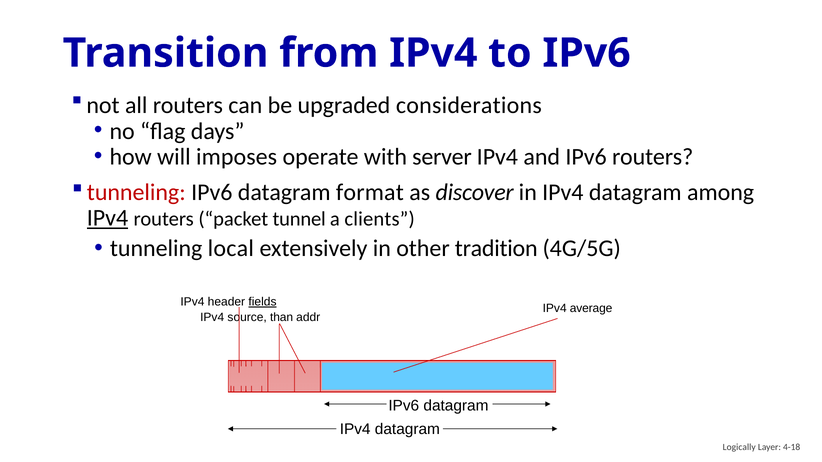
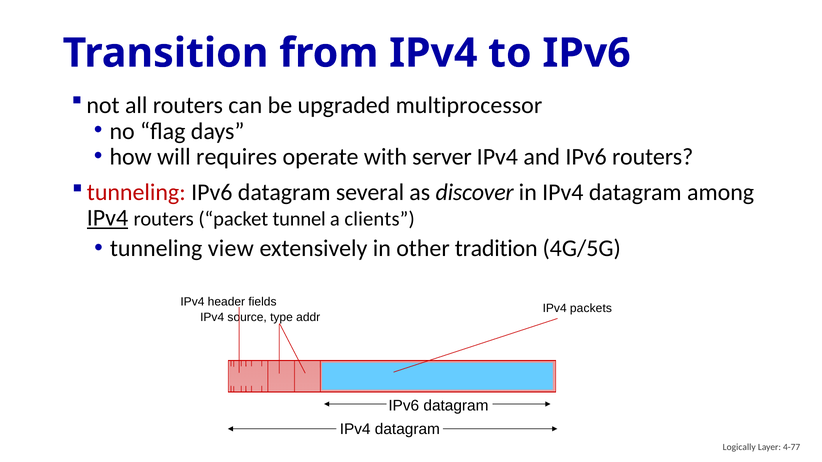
considerations: considerations -> multiprocessor
imposes: imposes -> requires
format: format -> several
local: local -> view
fields underline: present -> none
average: average -> packets
than: than -> type
4-18: 4-18 -> 4-77
